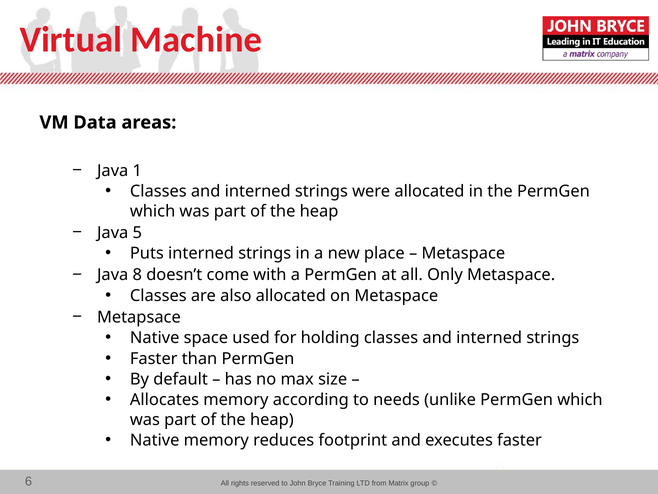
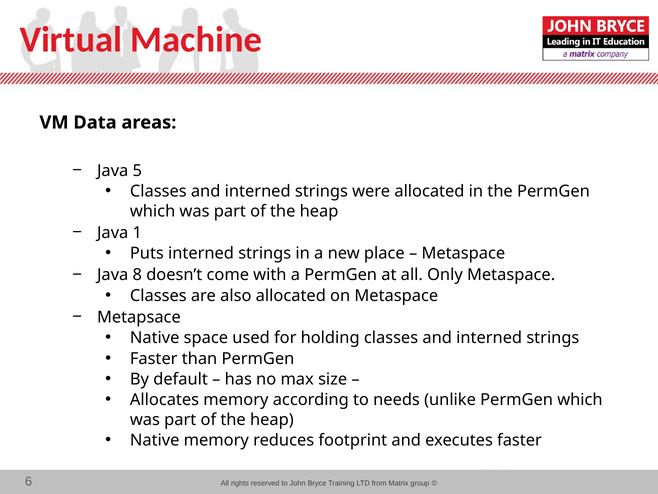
1: 1 -> 5
5: 5 -> 1
